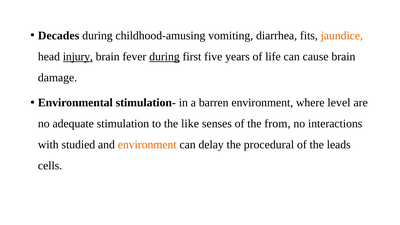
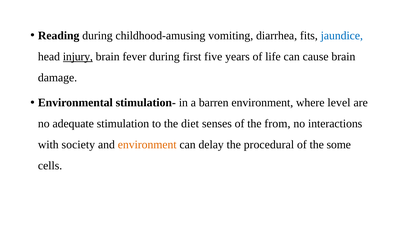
Decades: Decades -> Reading
jaundice colour: orange -> blue
during at (164, 57) underline: present -> none
like: like -> diet
studied: studied -> society
leads: leads -> some
